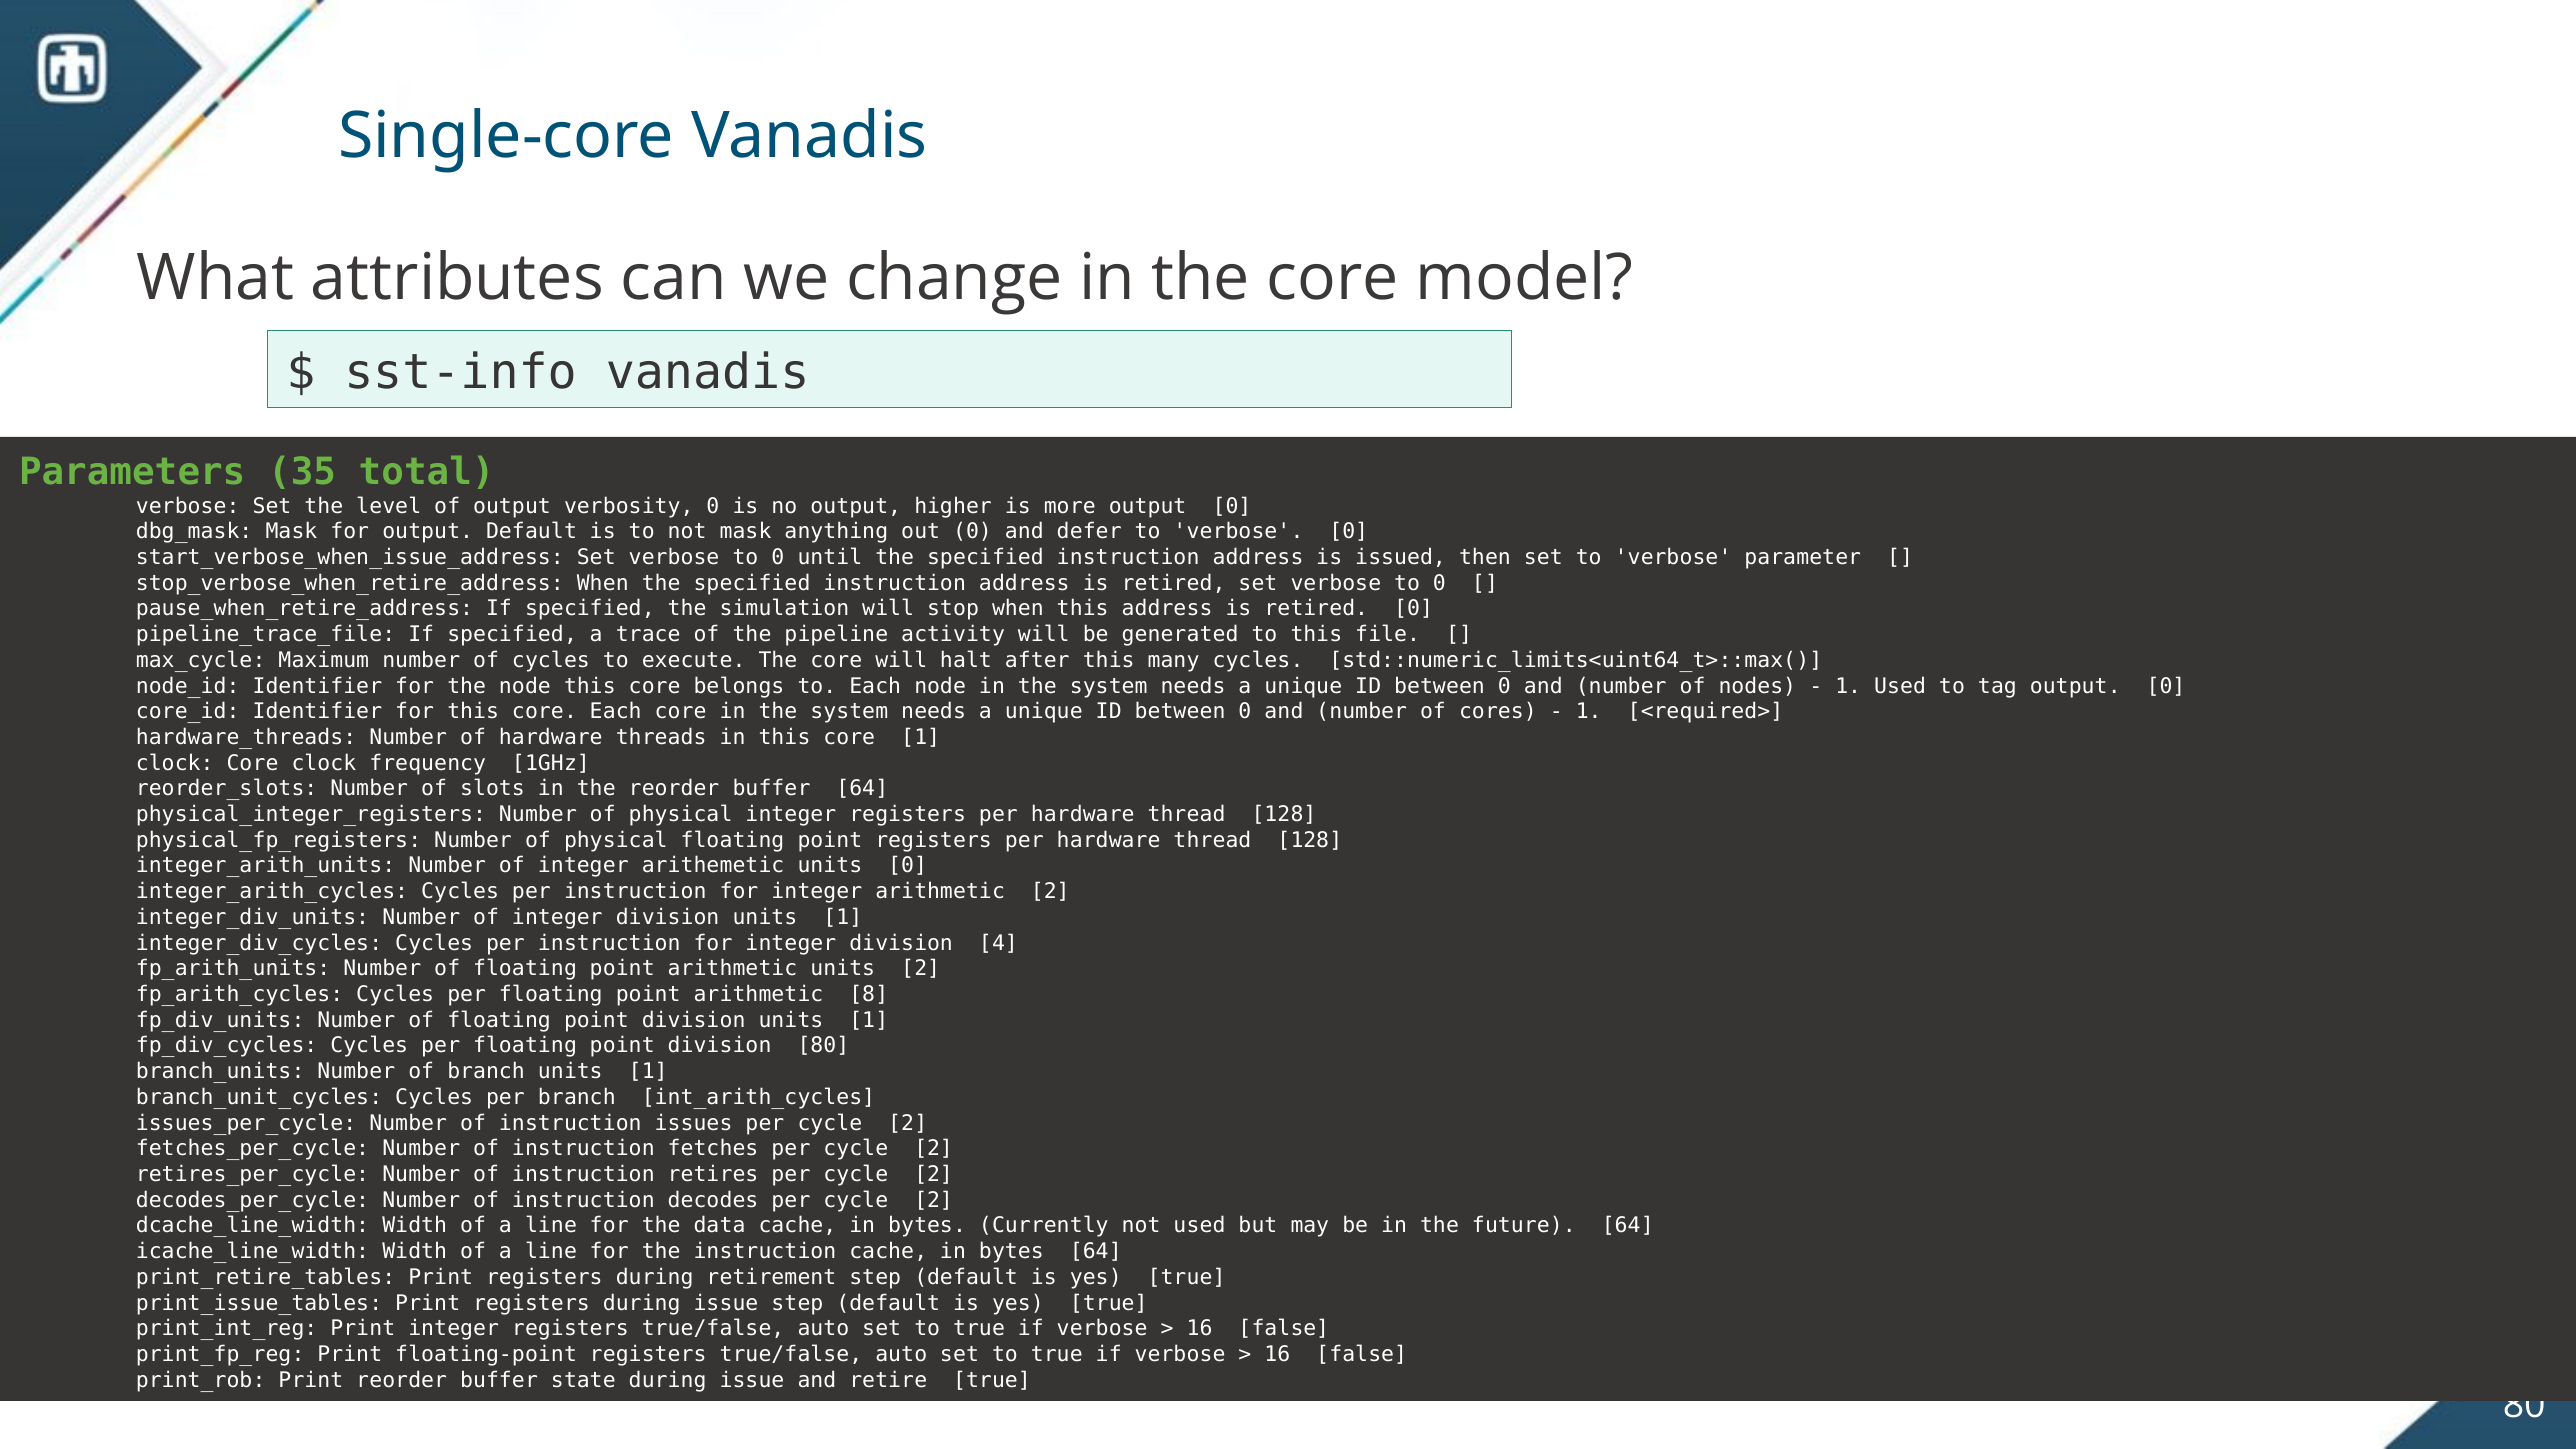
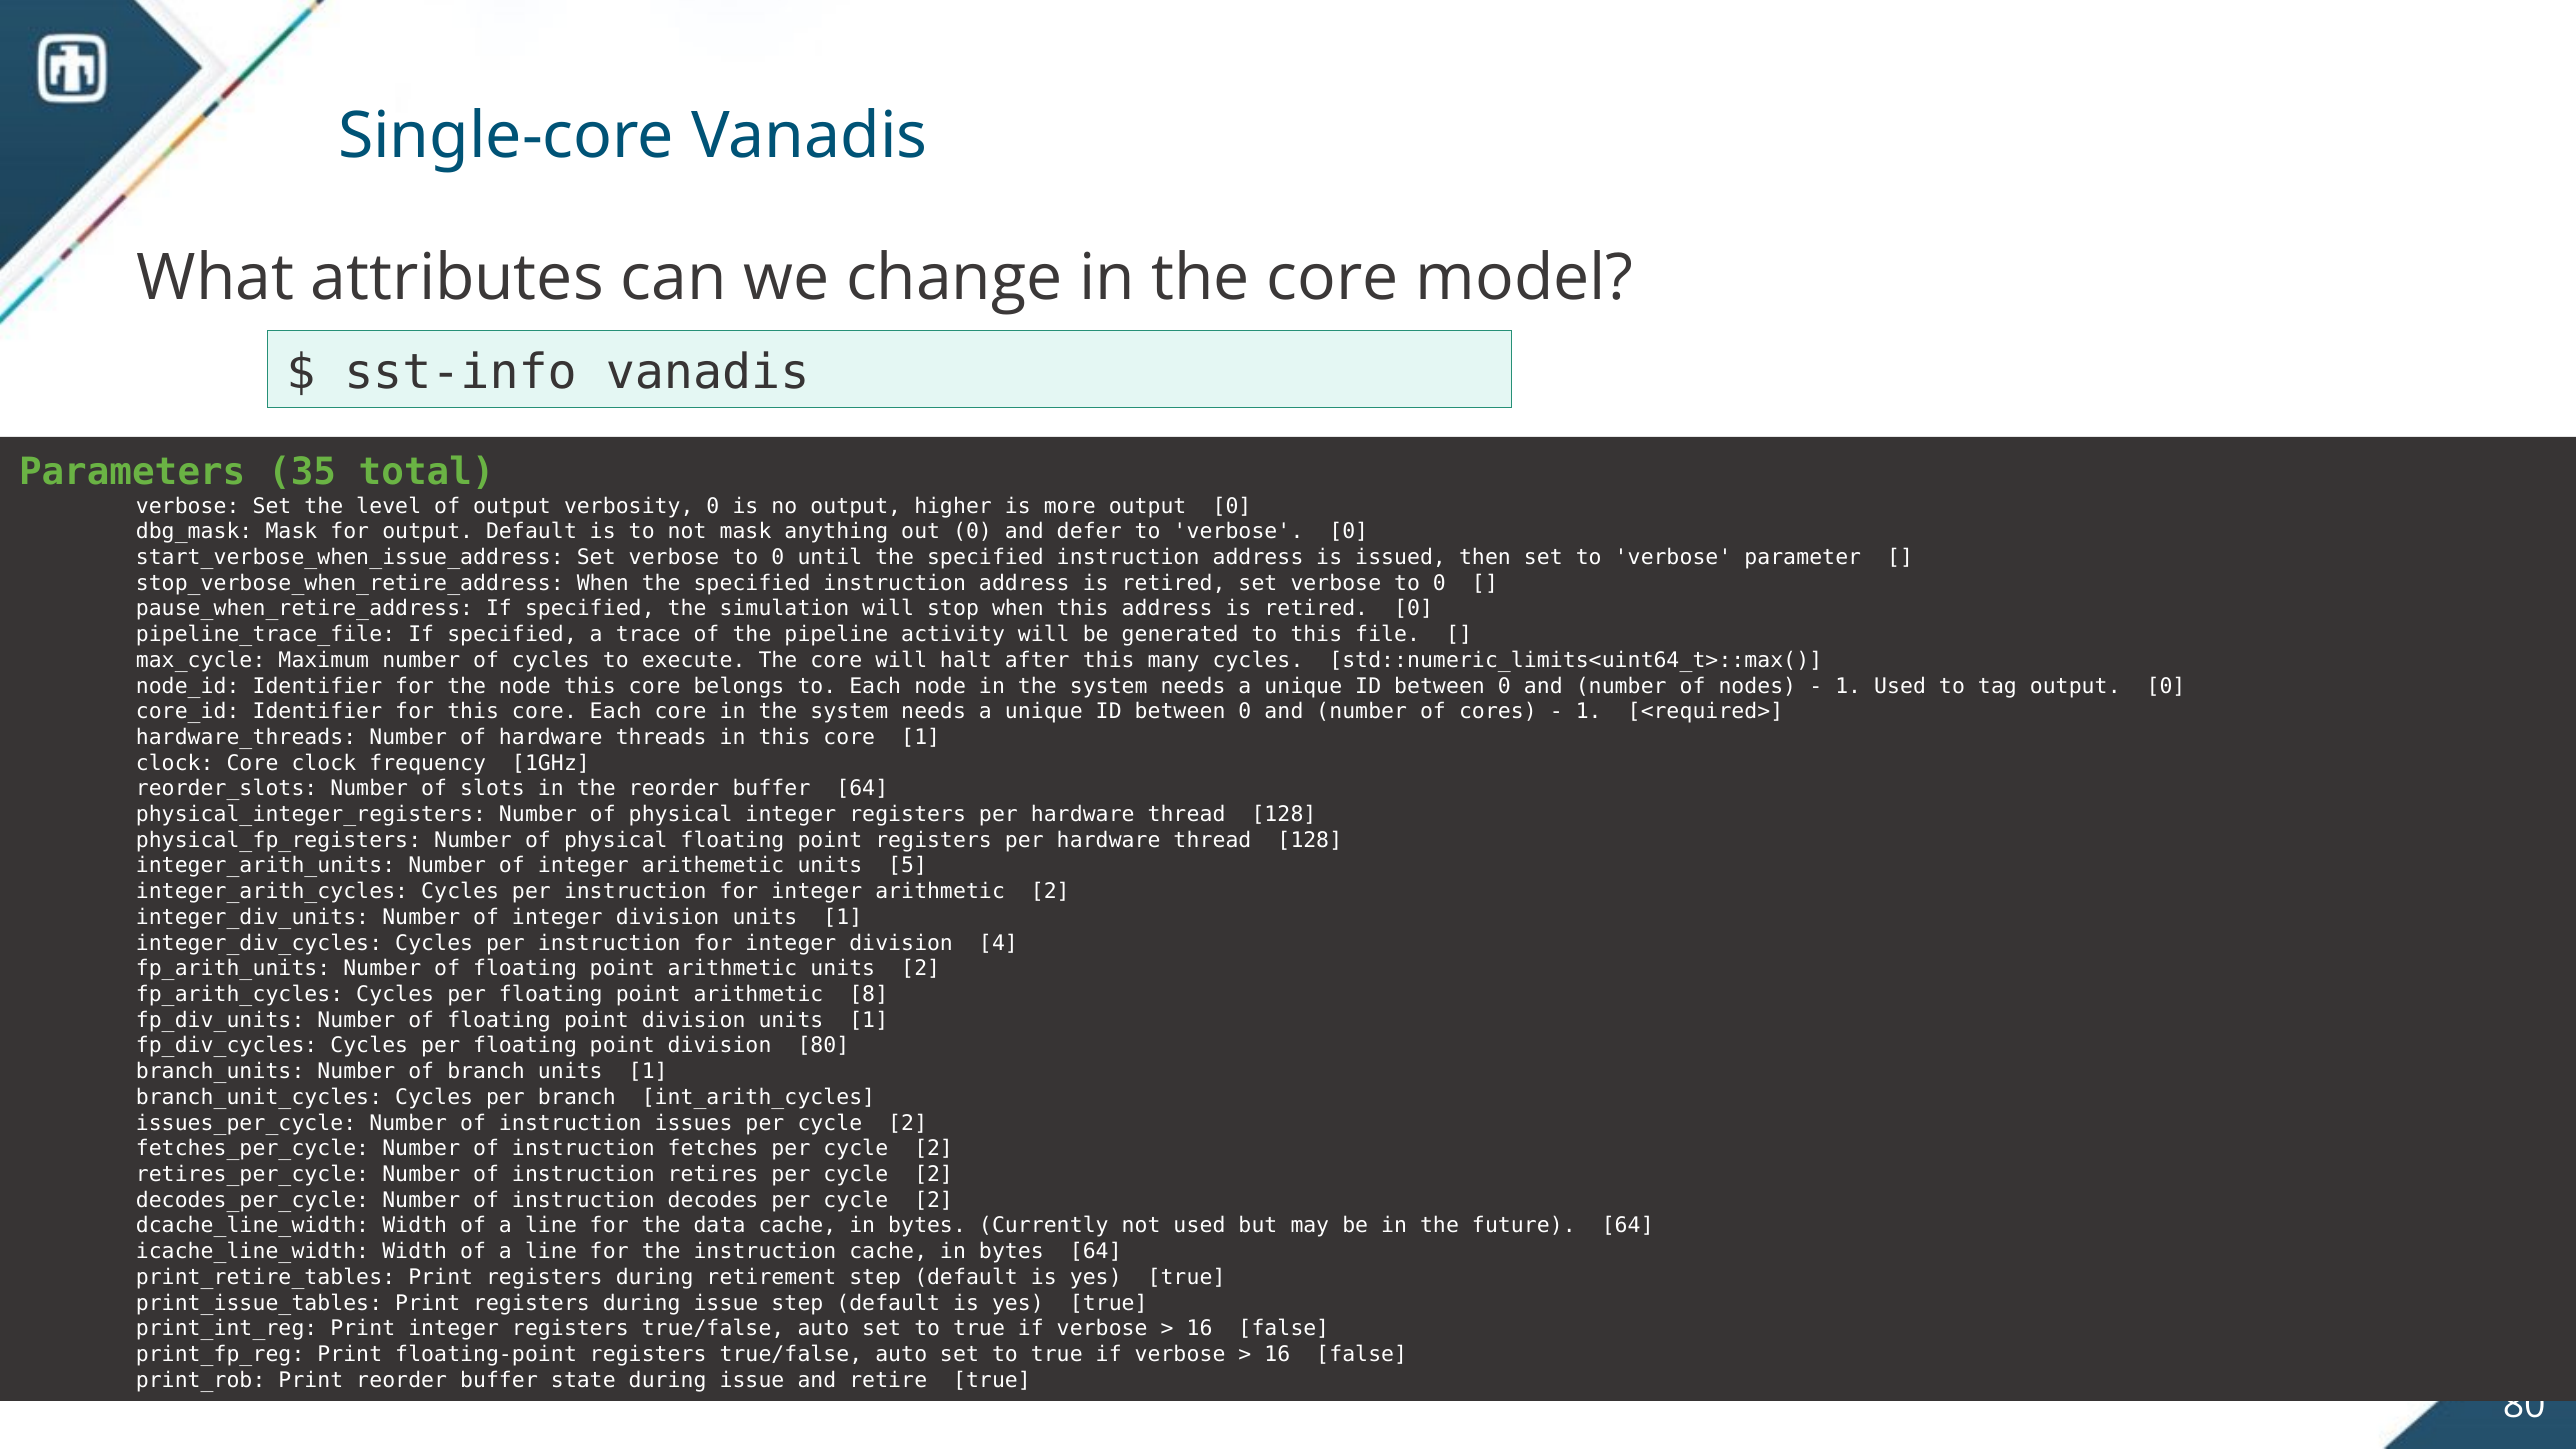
units 0: 0 -> 5
